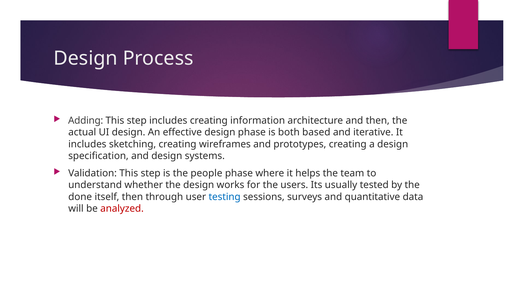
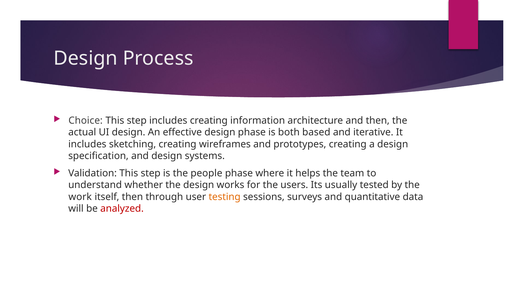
Adding: Adding -> Choice
done: done -> work
testing colour: blue -> orange
